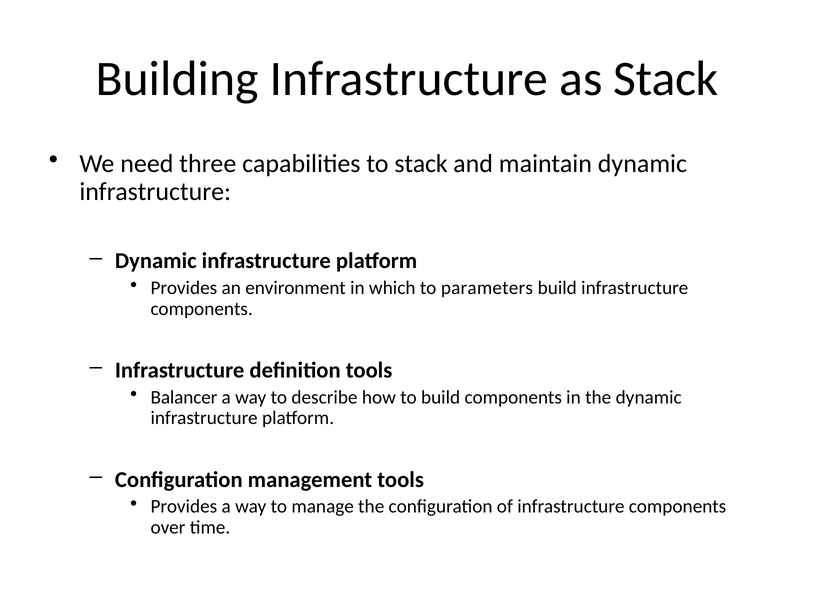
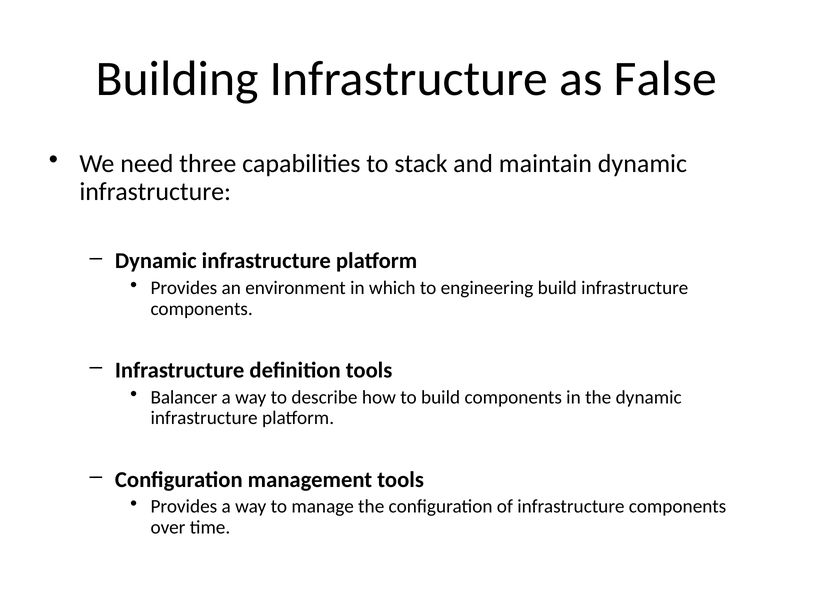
as Stack: Stack -> False
parameters: parameters -> engineering
